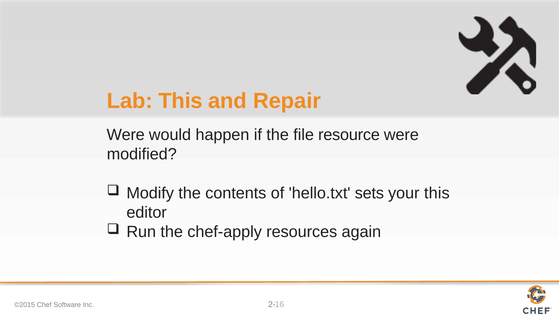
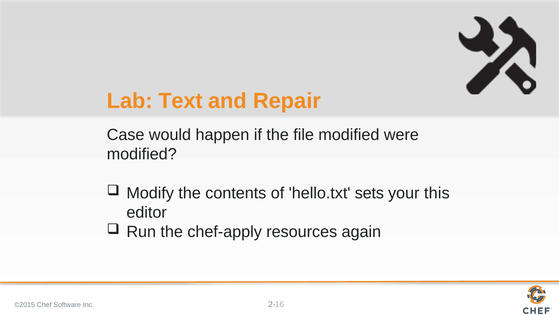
Lab This: This -> Text
Were at (126, 135): Were -> Case
file resource: resource -> modified
